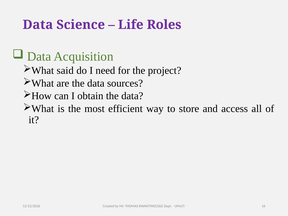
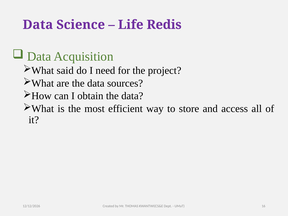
Roles: Roles -> Redis
